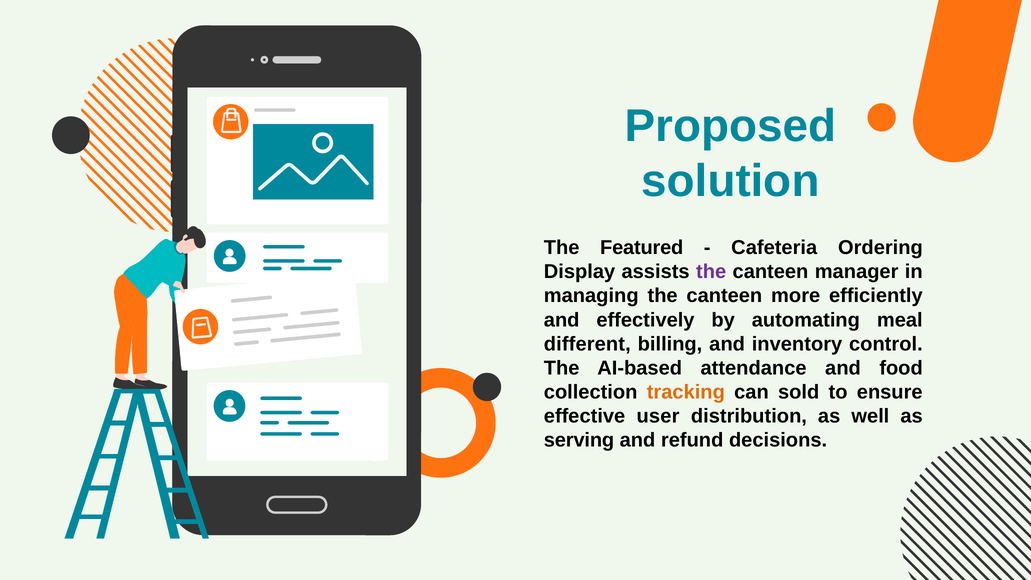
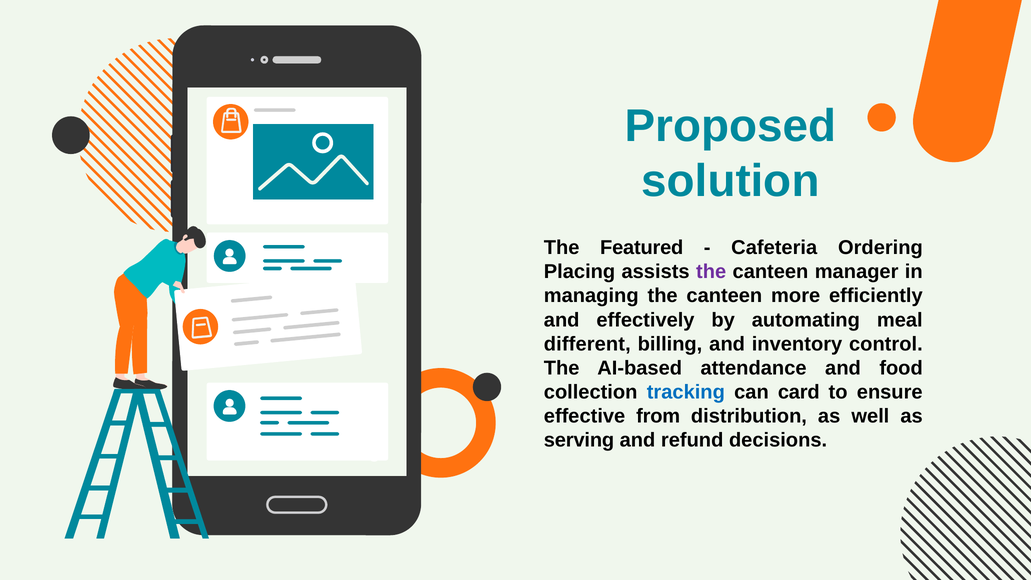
Display: Display -> Placing
tracking colour: orange -> blue
sold: sold -> card
user: user -> from
